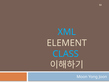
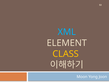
CLASS colour: light blue -> yellow
